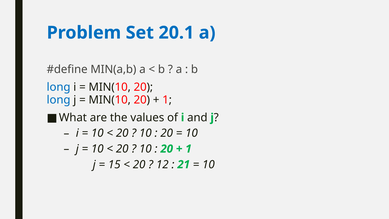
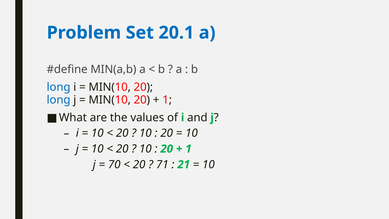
15: 15 -> 70
12: 12 -> 71
